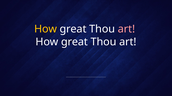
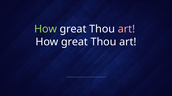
How at (46, 29) colour: yellow -> light green
